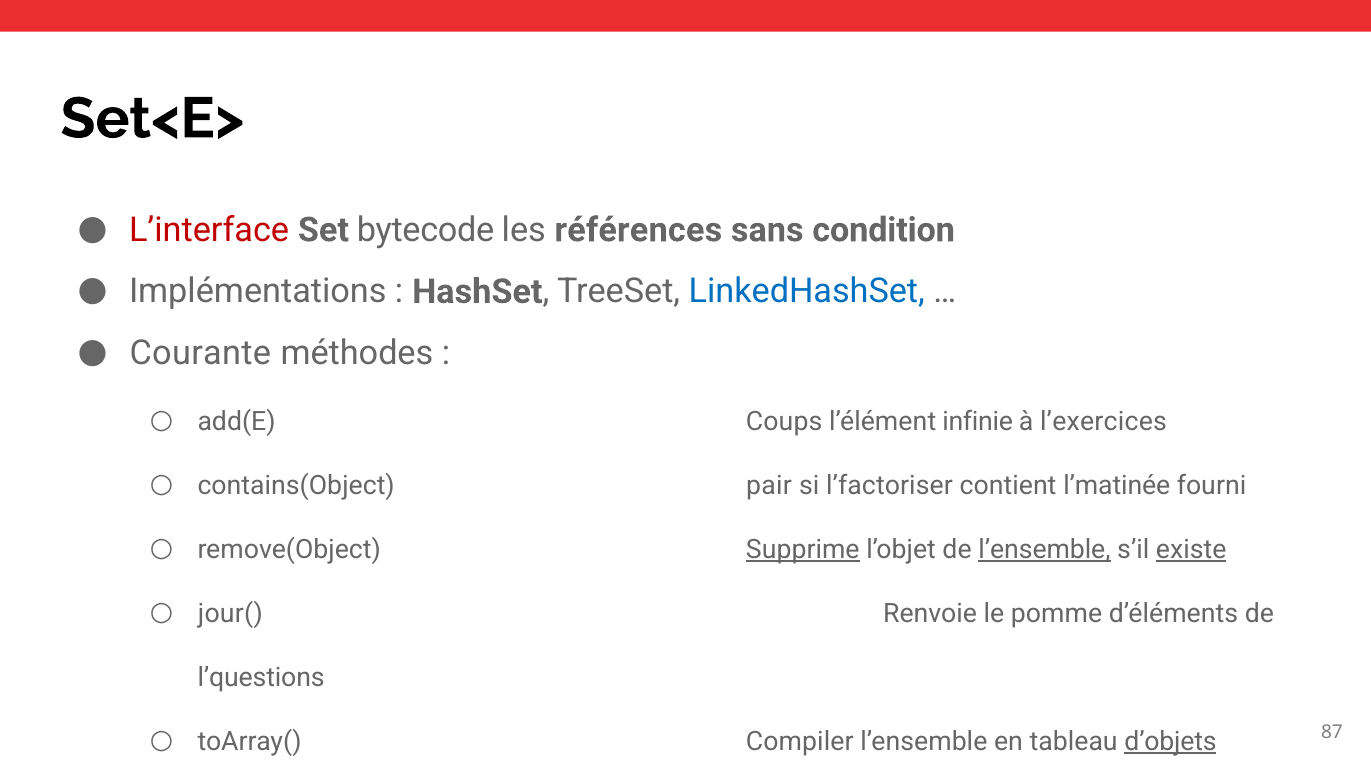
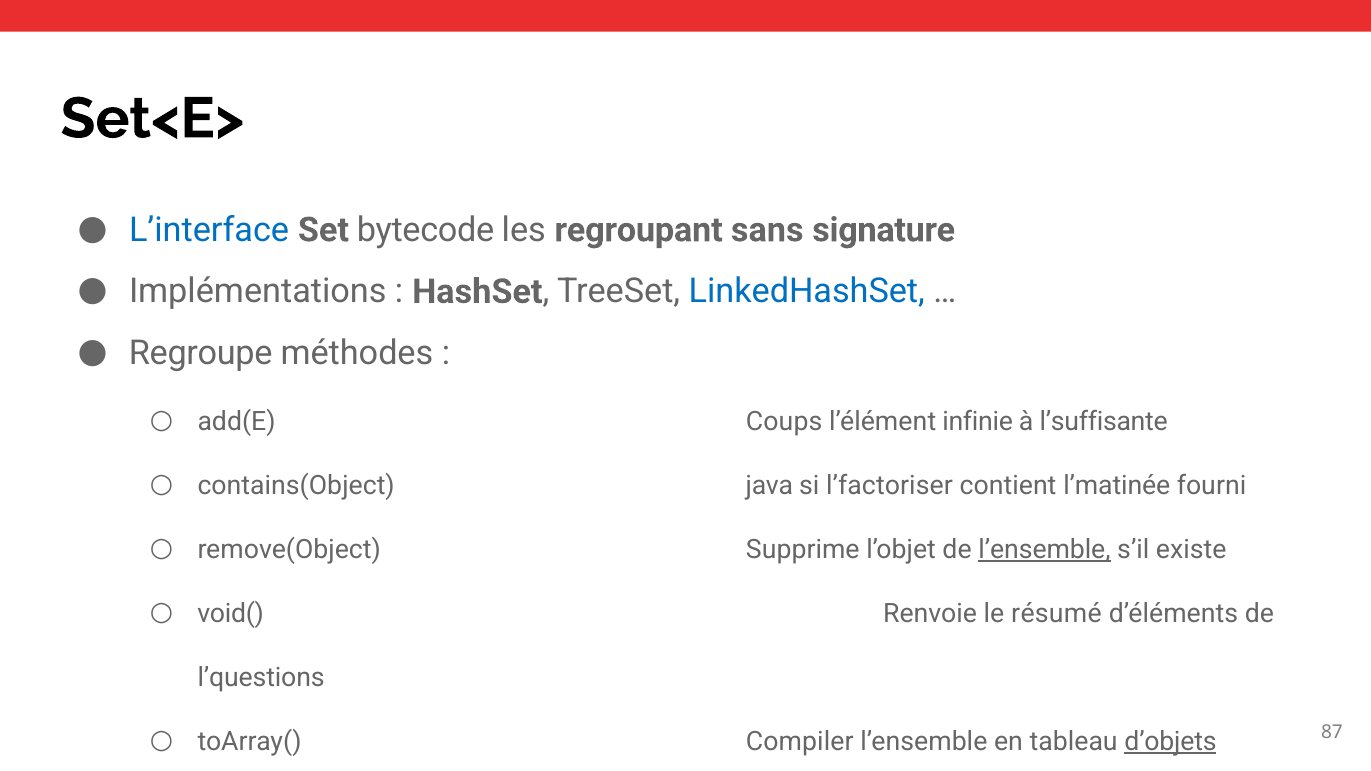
L’interface colour: red -> blue
références: références -> regroupant
condition: condition -> signature
Courante: Courante -> Regroupe
l’exercices: l’exercices -> l’suffisante
pair: pair -> java
Supprime underline: present -> none
existe underline: present -> none
jour(: jour( -> void(
pomme: pomme -> résumé
